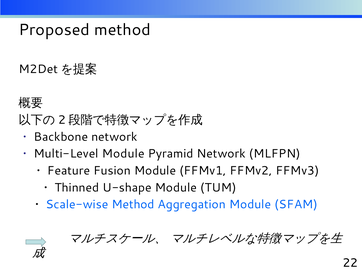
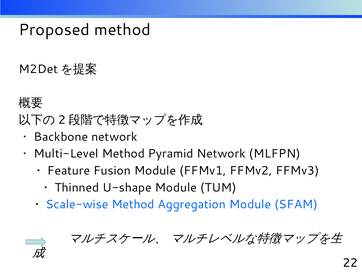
Module at (123, 153): Module -> Method
